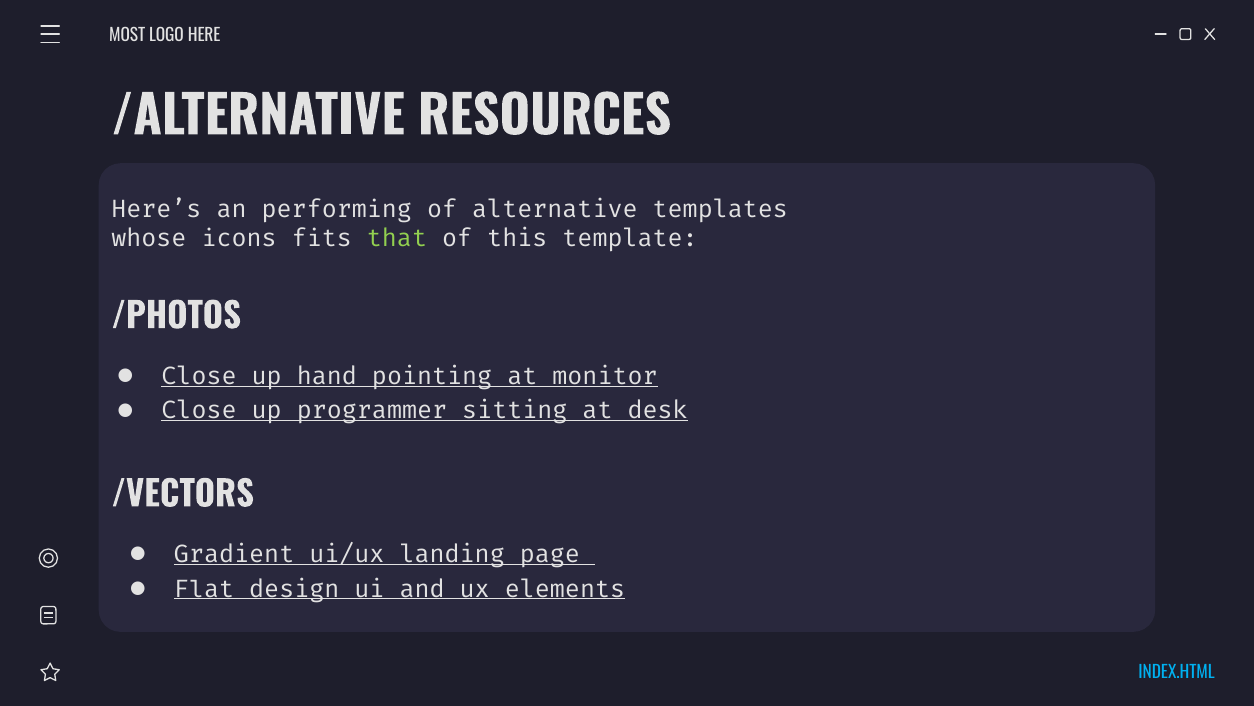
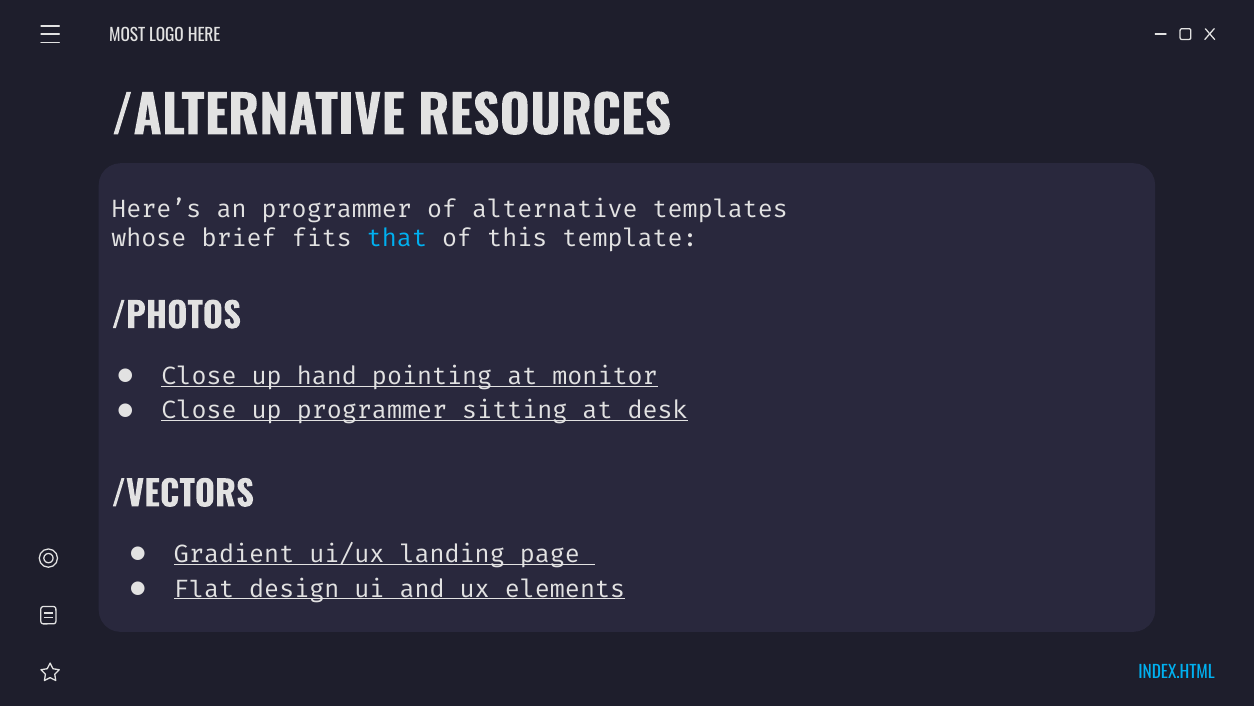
an performing: performing -> programmer
icons: icons -> brief
that colour: light green -> light blue
